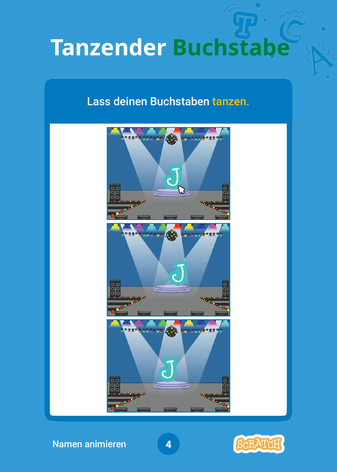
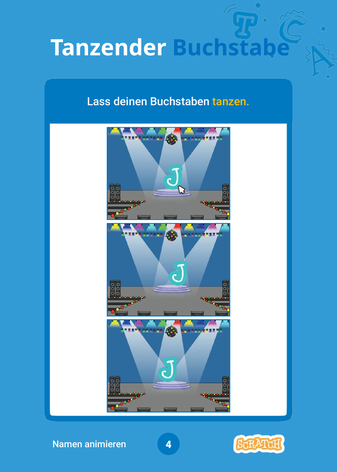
Buchstabe colour: green -> blue
